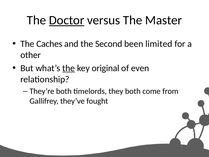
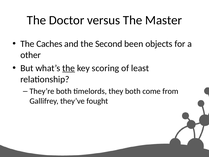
Doctor underline: present -> none
limited: limited -> objects
original: original -> scoring
even: even -> least
